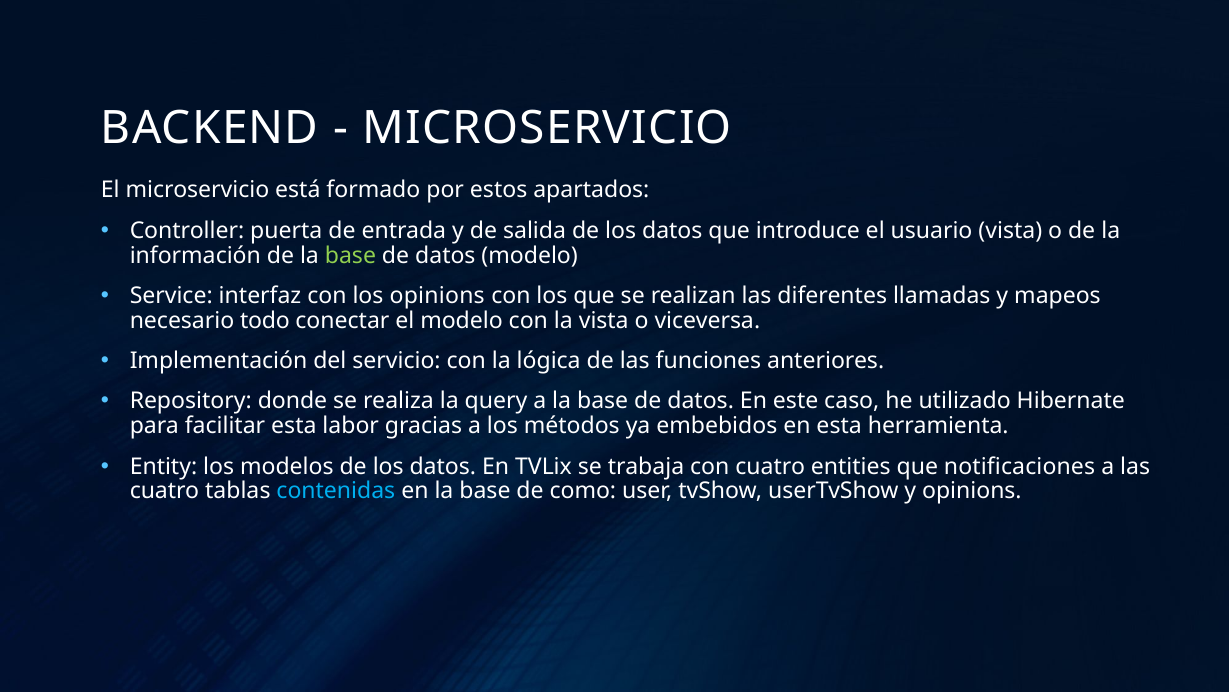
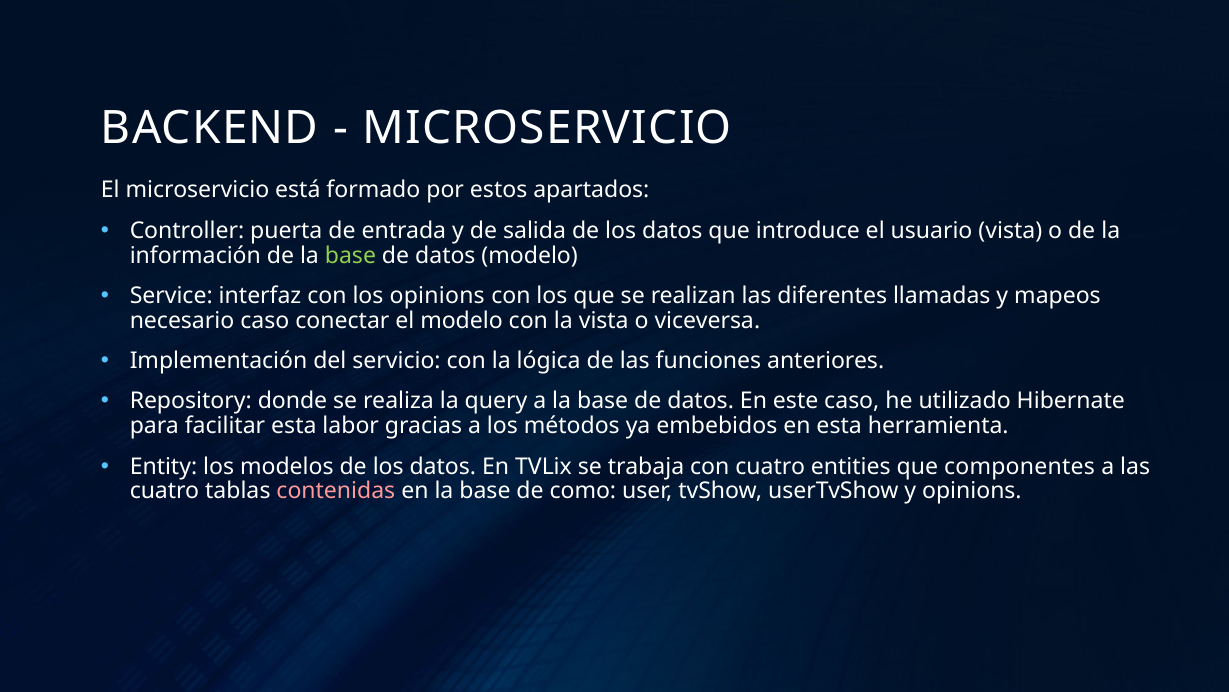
necesario todo: todo -> caso
notificaciones: notificaciones -> componentes
contenidas colour: light blue -> pink
